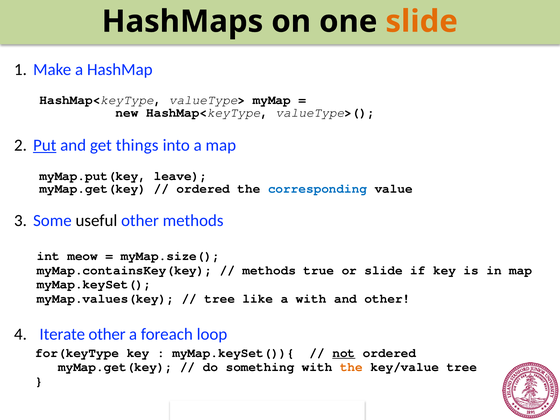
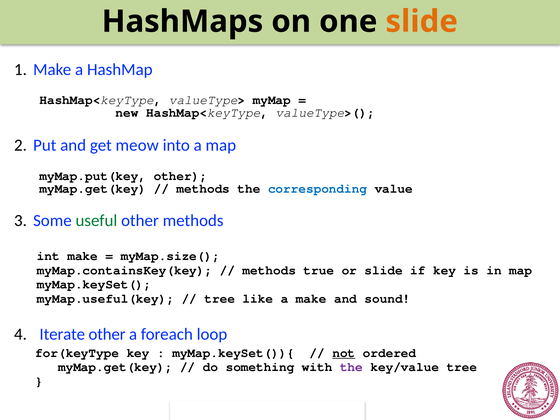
Put underline: present -> none
things: things -> meow
myMap.put(key leave: leave -> other
ordered at (203, 189): ordered -> methods
useful colour: black -> green
int meow: meow -> make
myMap.values(key: myMap.values(key -> myMap.useful(key
a with: with -> make
and other: other -> sound
the at (351, 367) colour: orange -> purple
